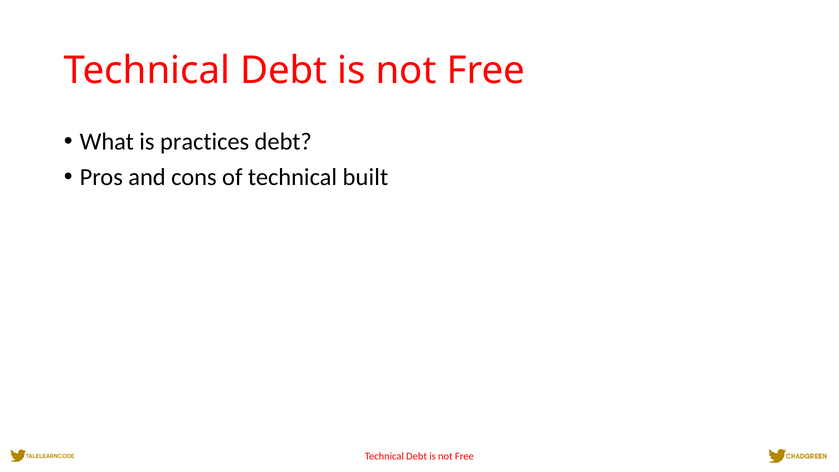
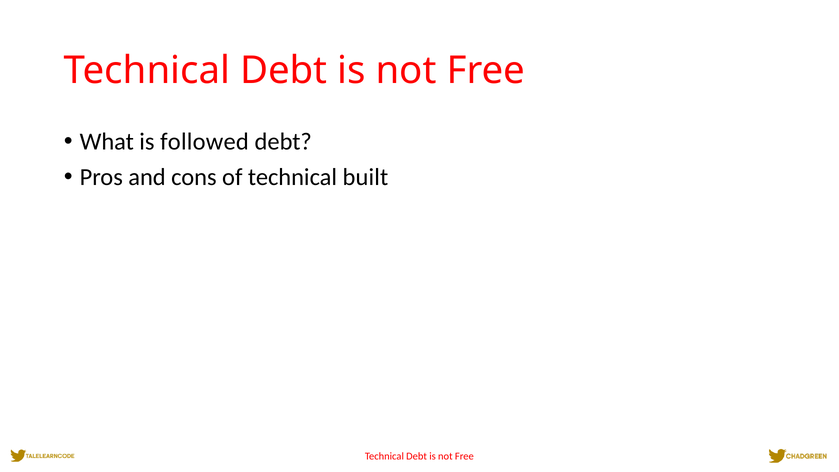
practices: practices -> followed
